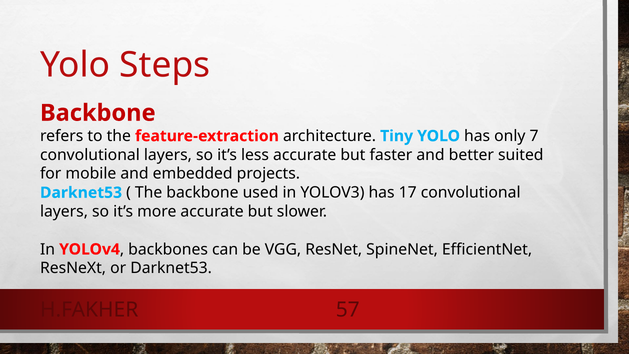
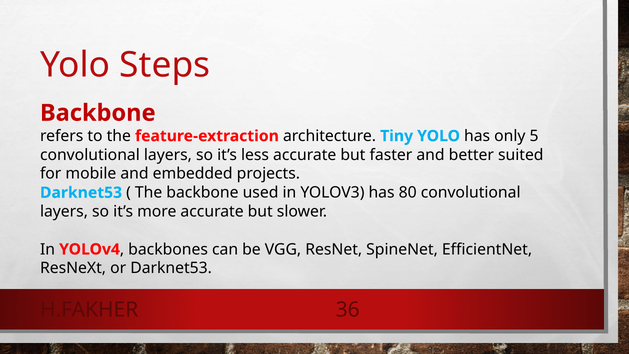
7: 7 -> 5
17: 17 -> 80
57: 57 -> 36
